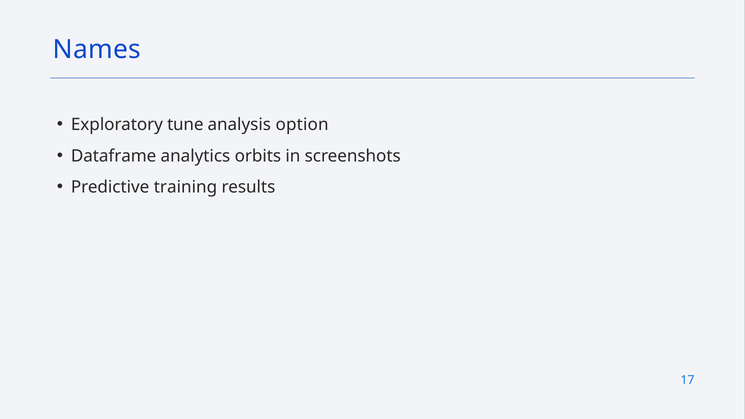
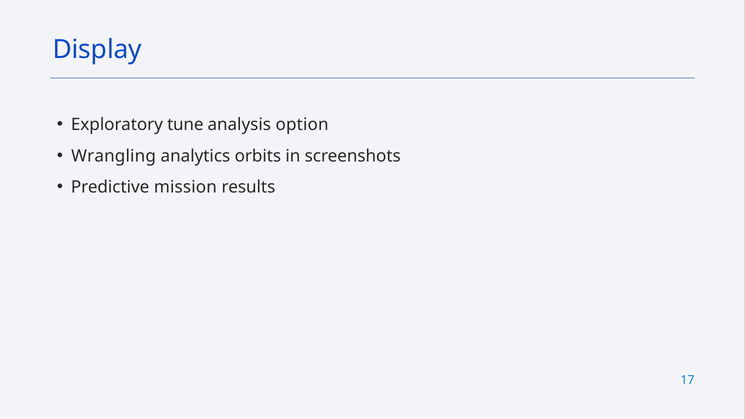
Names: Names -> Display
Dataframe: Dataframe -> Wrangling
training: training -> mission
